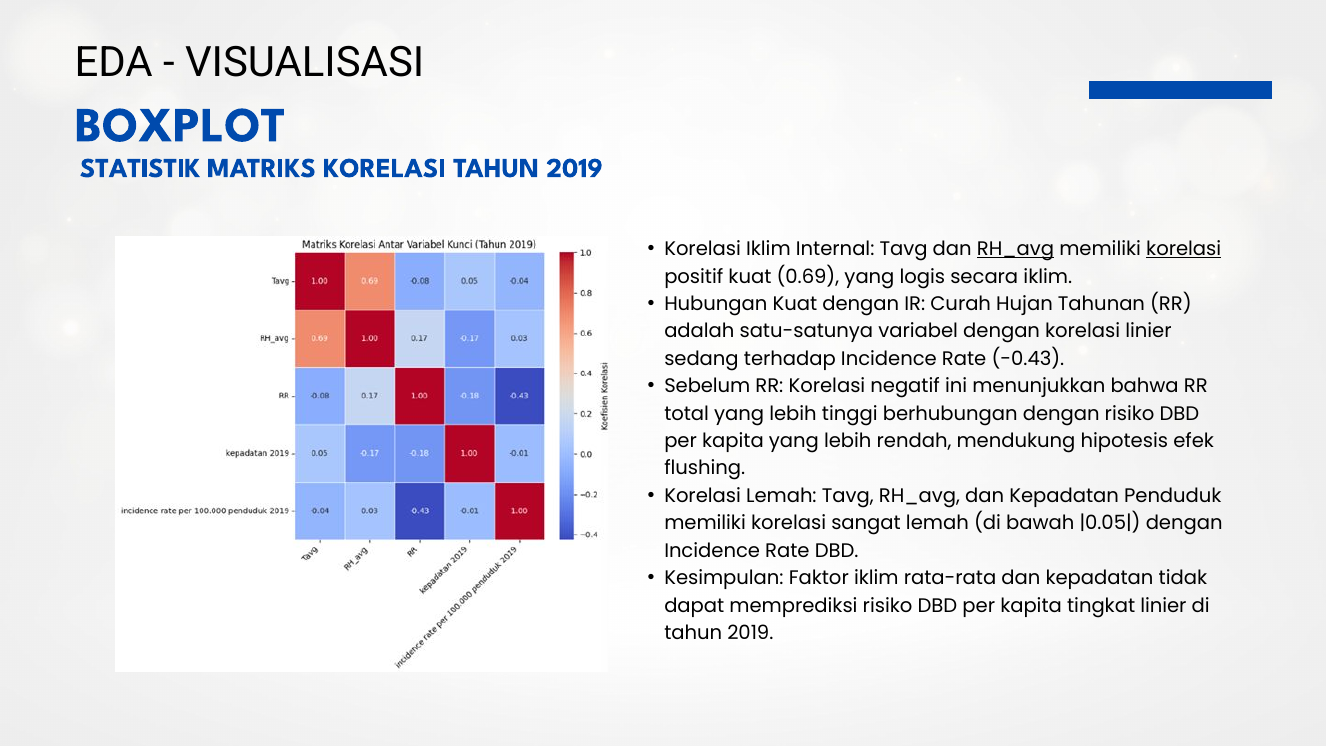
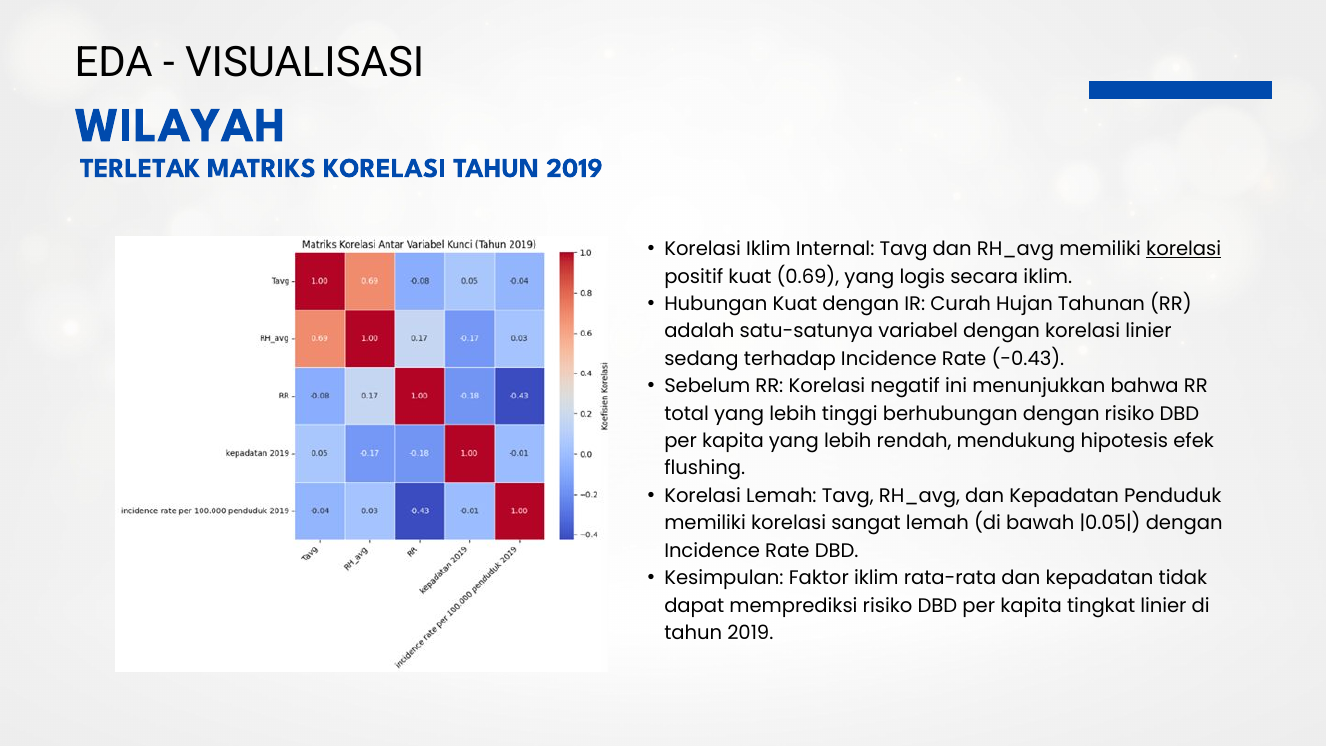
BOXPLOT: BOXPLOT -> WILAYAH
STATISTIK: STATISTIK -> TERLETAK
RH_avg at (1016, 249) underline: present -> none
